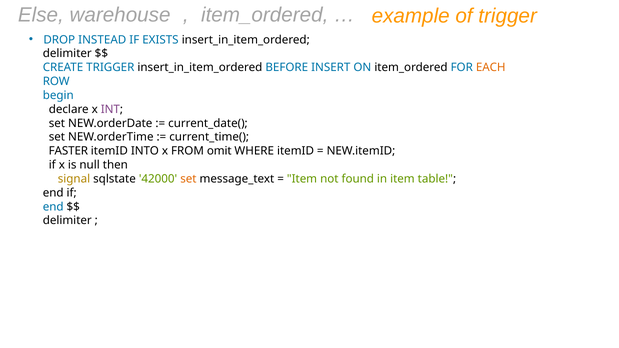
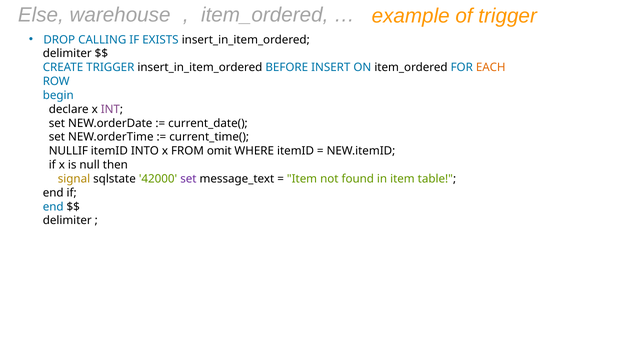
INSTEAD: INSTEAD -> CALLING
FASTER: FASTER -> NULLIF
set at (188, 179) colour: orange -> purple
